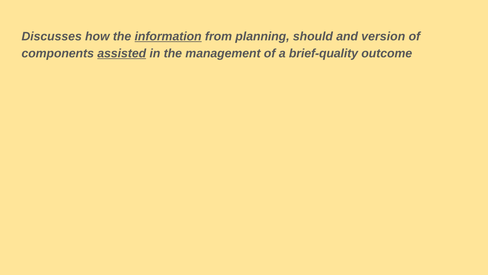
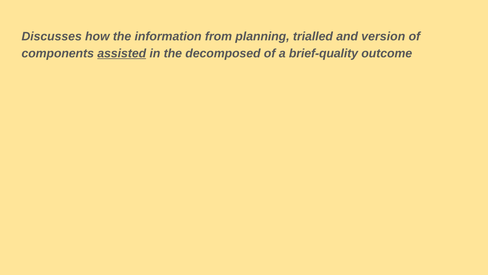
information underline: present -> none
should: should -> trialled
management: management -> decomposed
